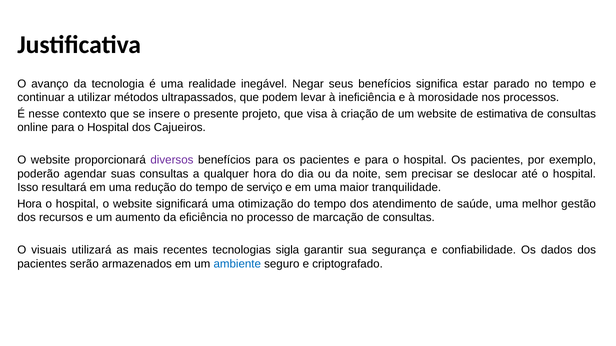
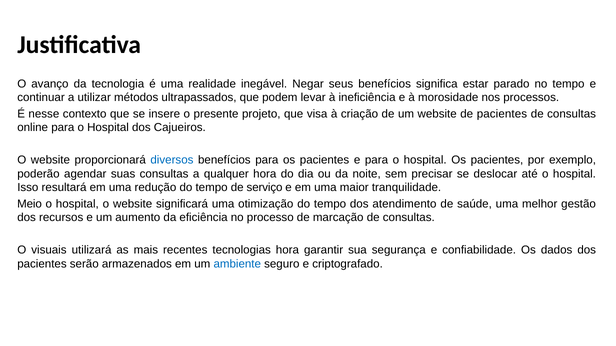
de estimativa: estimativa -> pacientes
diversos colour: purple -> blue
Hora at (30, 204): Hora -> Meio
tecnologias sigla: sigla -> hora
